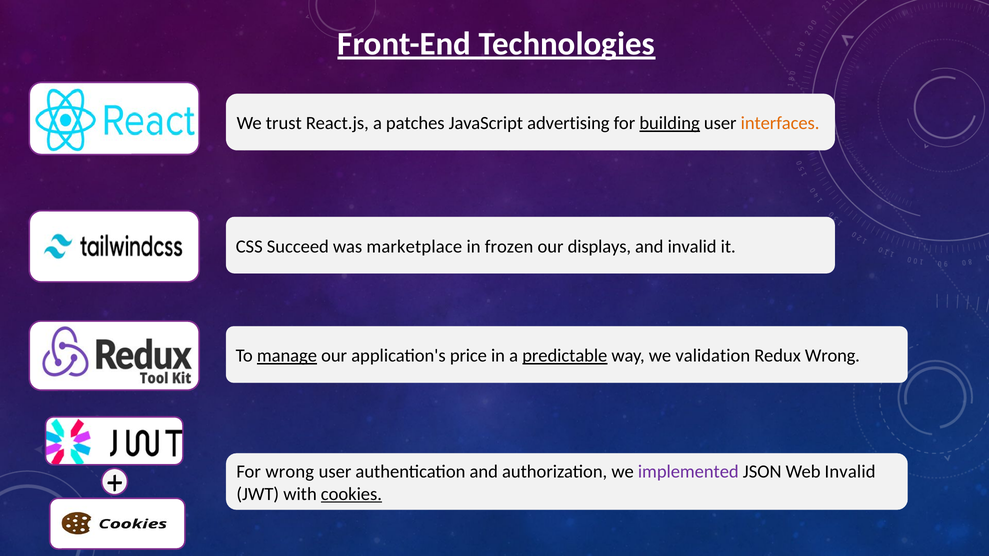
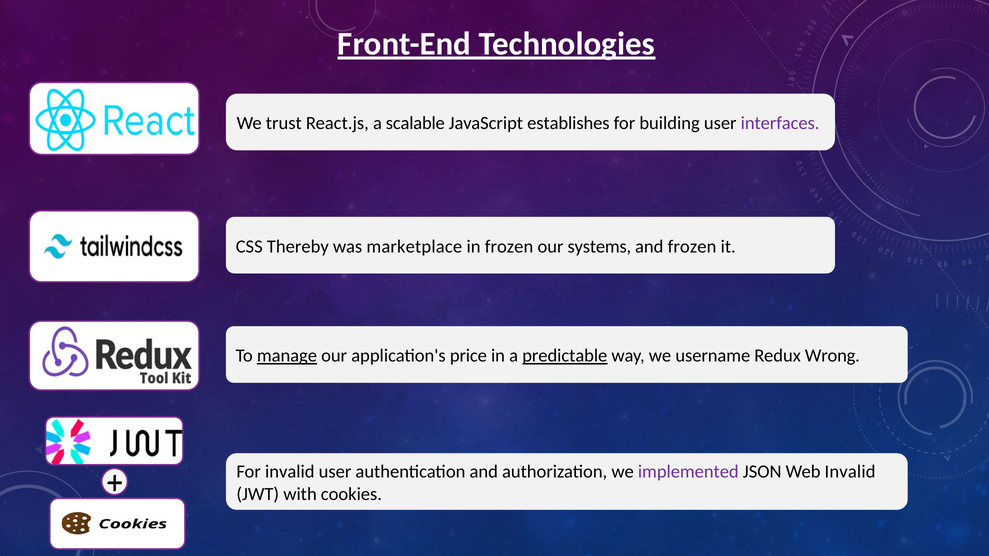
patches: patches -> scalable
advertising: advertising -> establishes
building underline: present -> none
interfaces colour: orange -> purple
Succeed: Succeed -> Thereby
displays: displays -> systems
and invalid: invalid -> frozen
validation: validation -> username
For wrong: wrong -> invalid
cookies underline: present -> none
